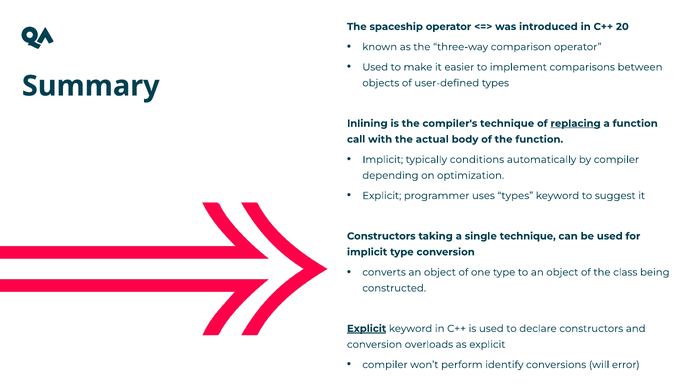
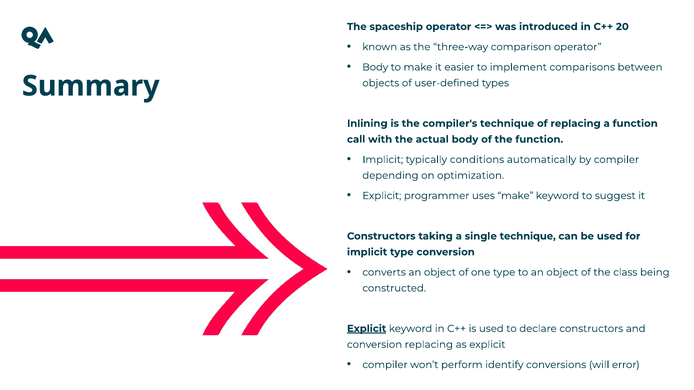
Used at (375, 67): Used -> Body
replacing at (576, 124) underline: present -> none
uses types: types -> make
conversion overloads: overloads -> replacing
